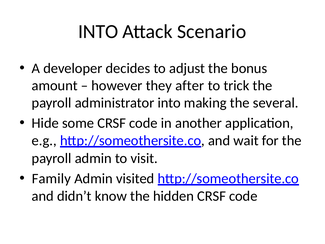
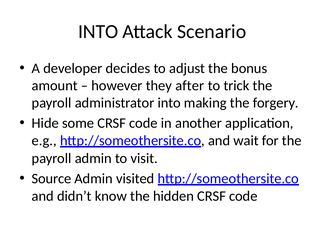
several: several -> forgery
Family: Family -> Source
